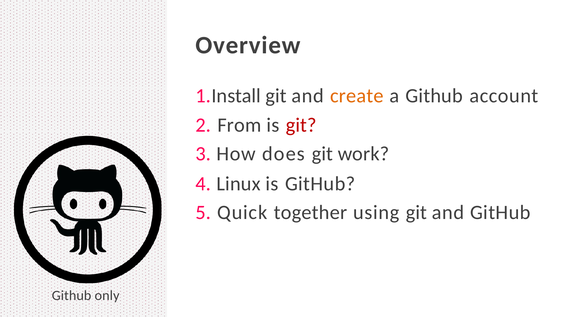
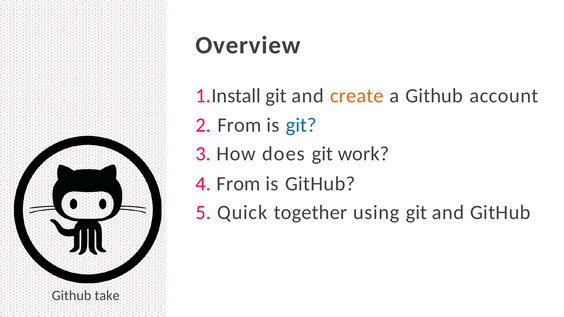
git at (301, 125) colour: red -> blue
Linux at (239, 184): Linux -> From
only: only -> take
